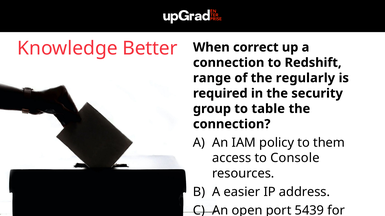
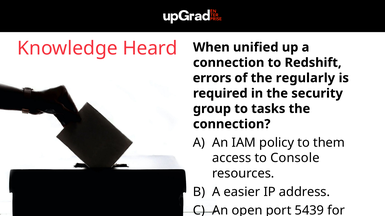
Better: Better -> Heard
correct: correct -> unified
range: range -> errors
table: table -> tasks
